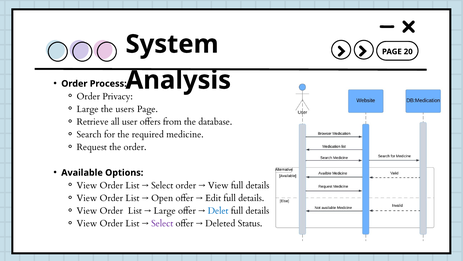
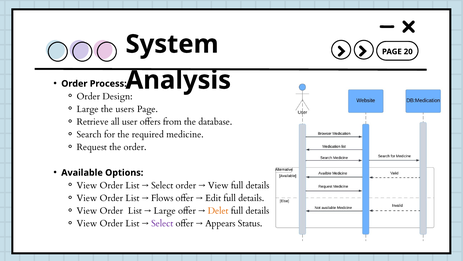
Privacy: Privacy -> Design
Open: Open -> Flows
Delet colour: blue -> orange
Deleted: Deleted -> Appears
